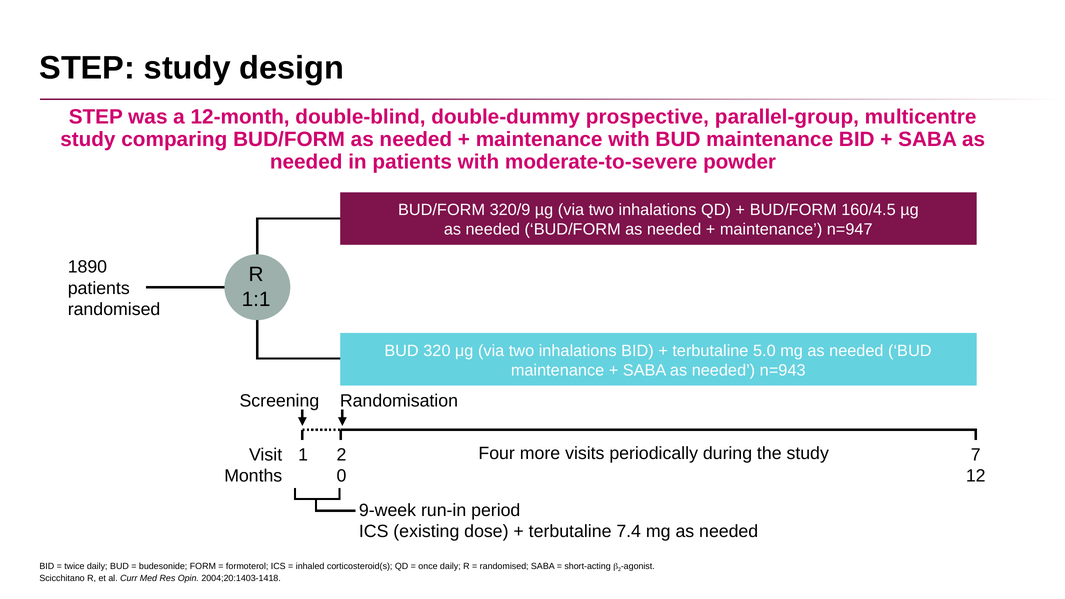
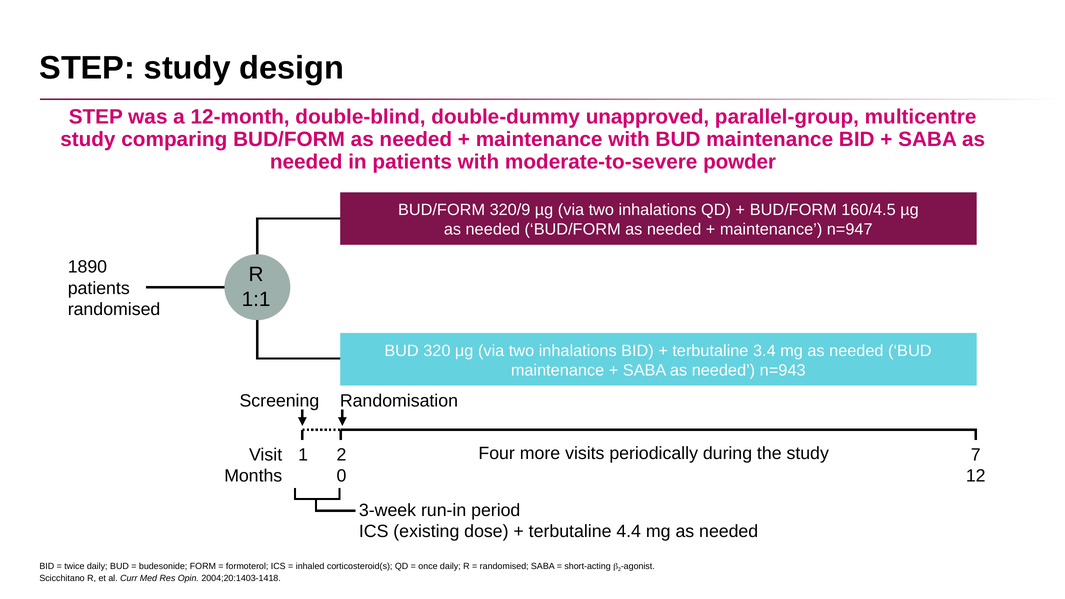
prospective: prospective -> unapproved
5.0: 5.0 -> 3.4
9-week: 9-week -> 3-week
7.4: 7.4 -> 4.4
